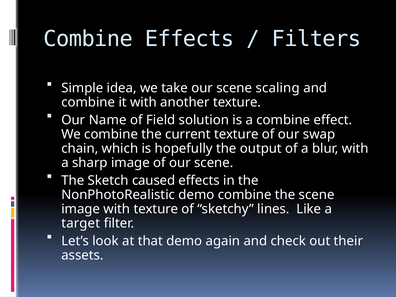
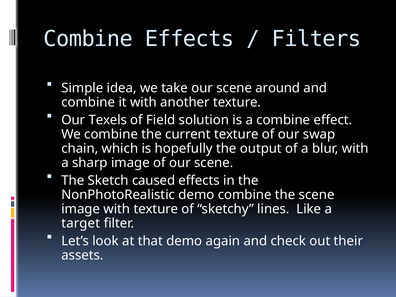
scaling: scaling -> around
Name: Name -> Texels
